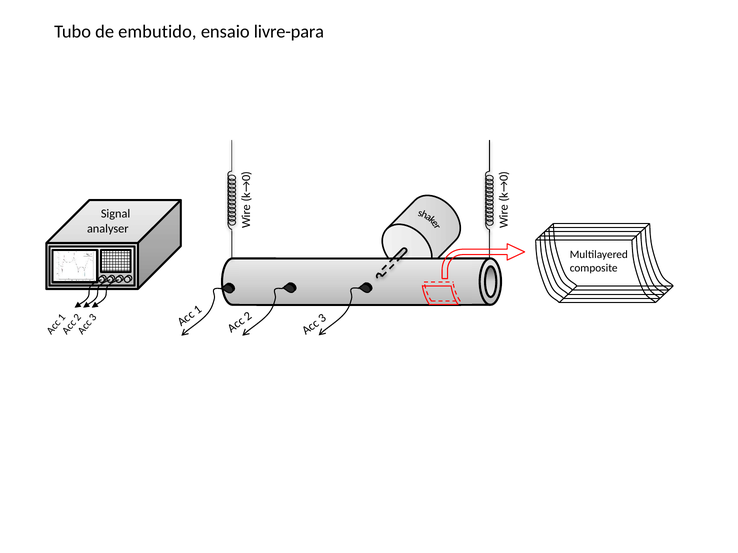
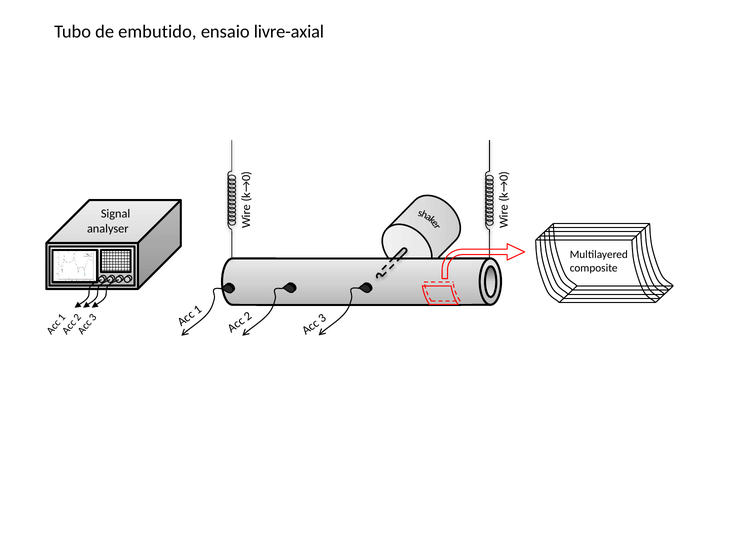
livre-para: livre-para -> livre-axial
